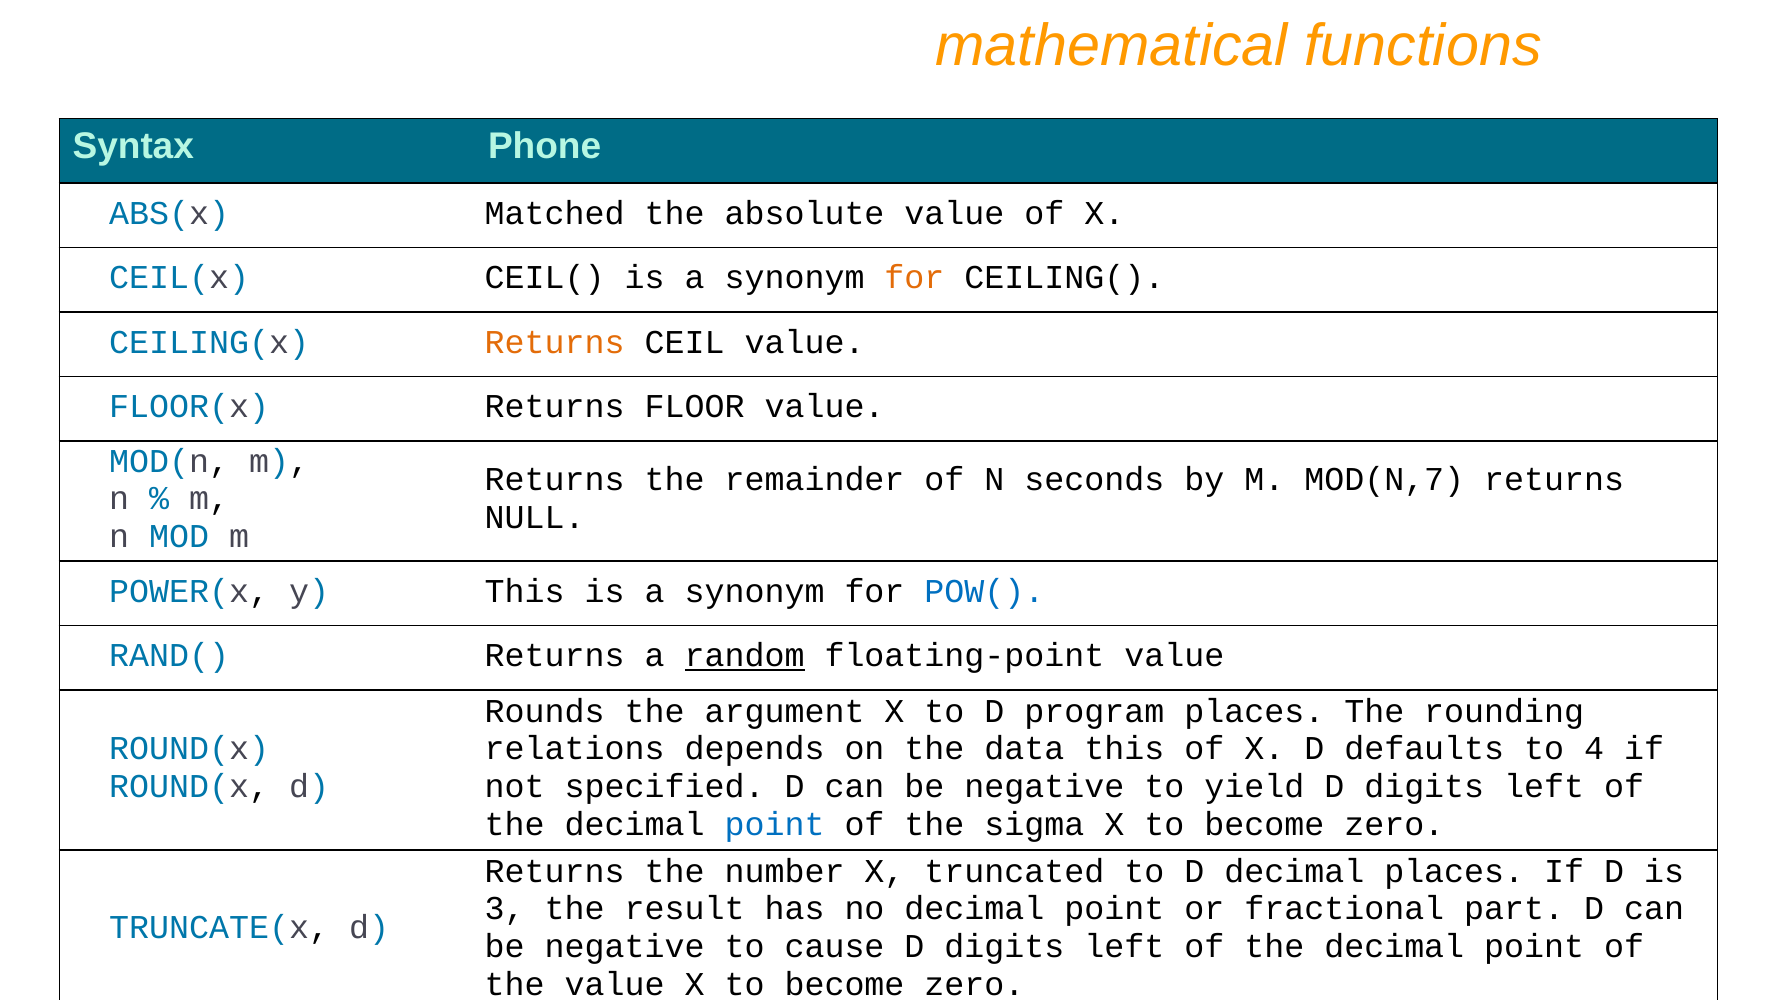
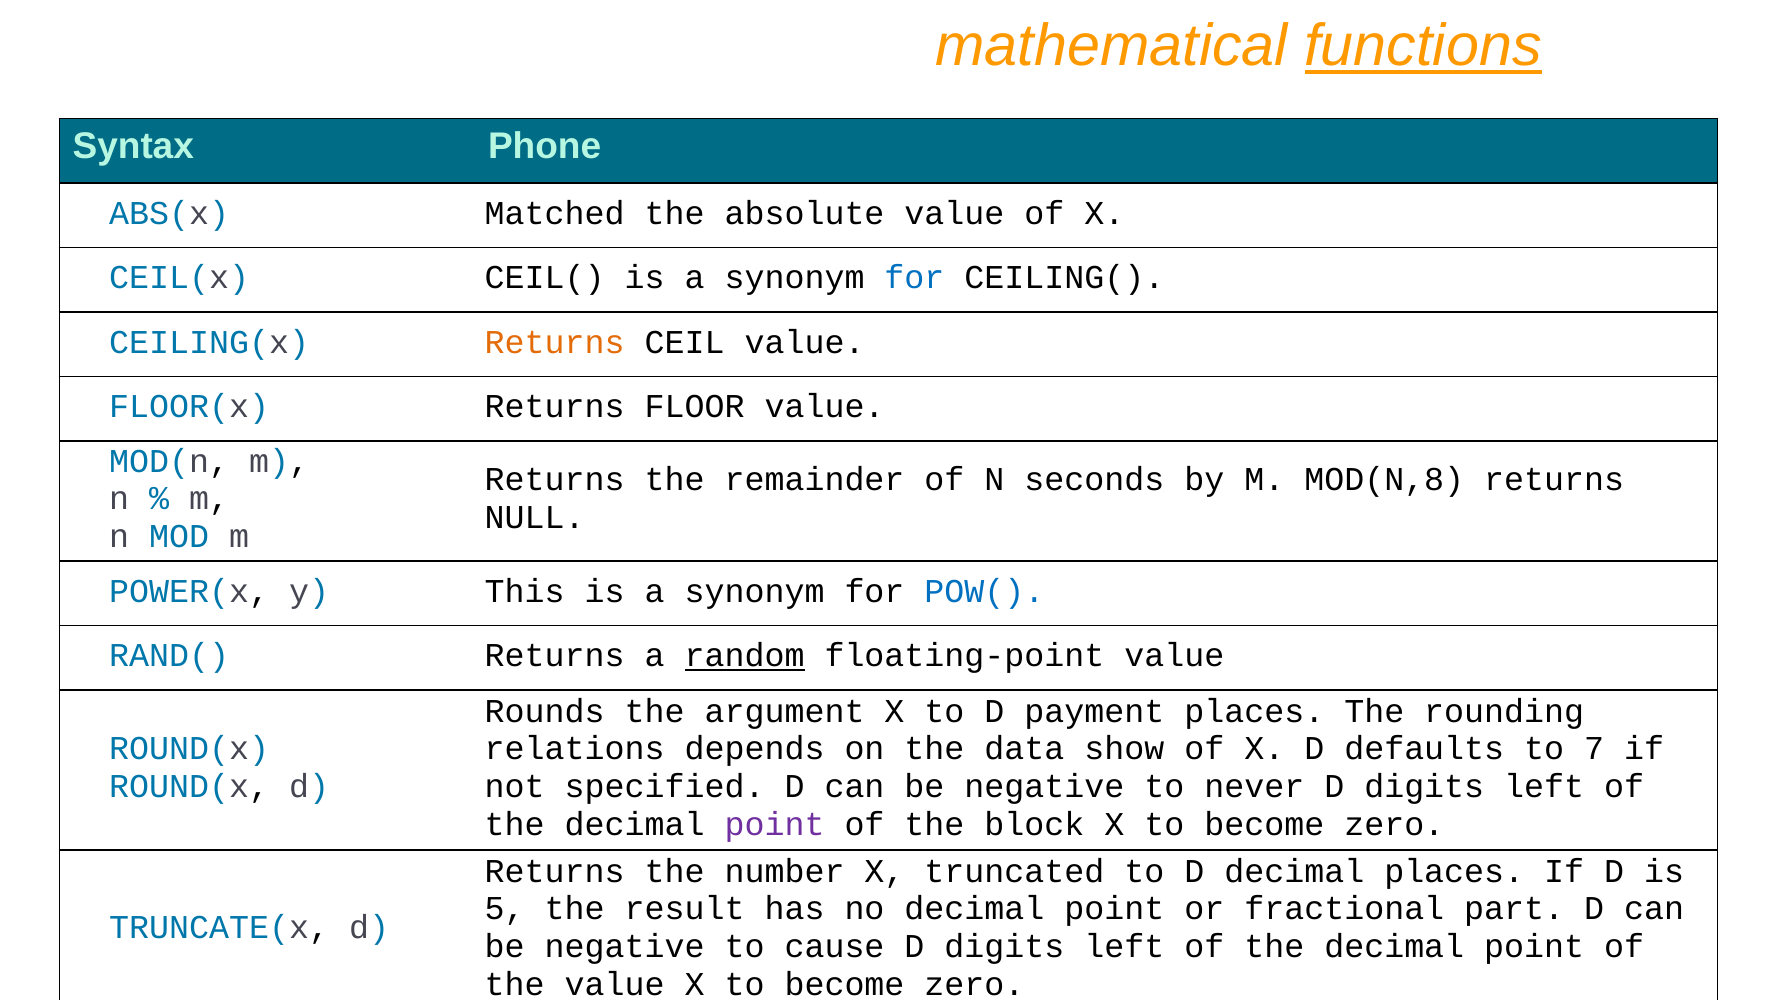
functions underline: none -> present
for at (914, 278) colour: orange -> blue
MOD(N,7: MOD(N,7 -> MOD(N,8
program: program -> payment
data this: this -> show
4: 4 -> 7
yield: yield -> never
point at (775, 824) colour: blue -> purple
sigma: sigma -> block
3: 3 -> 5
